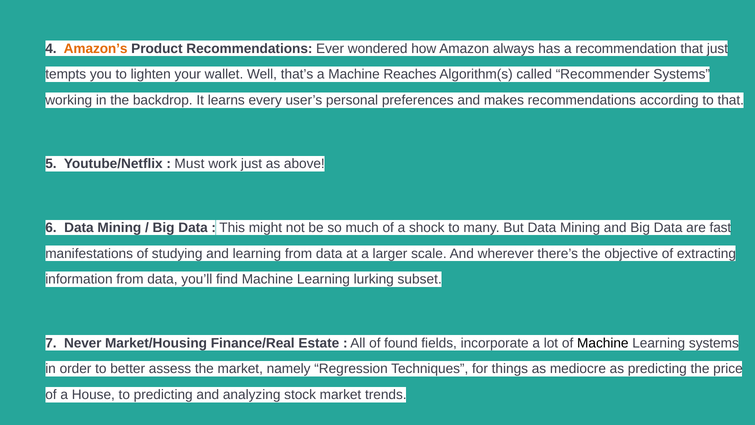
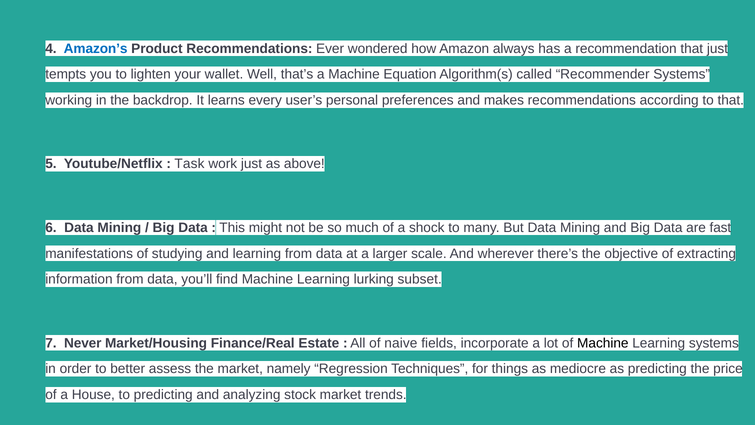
Amazon’s colour: orange -> blue
Reaches: Reaches -> Equation
Must: Must -> Task
found: found -> naive
